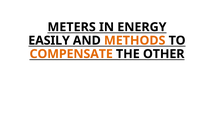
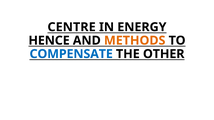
METERS: METERS -> CENTRE
EASILY: EASILY -> HENCE
COMPENSATE colour: orange -> blue
